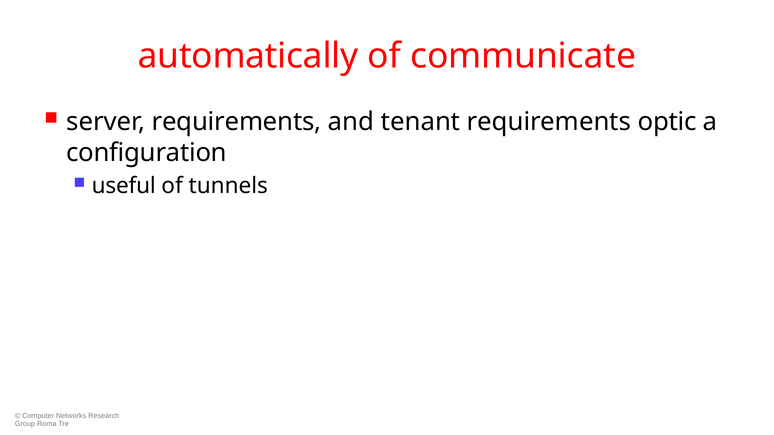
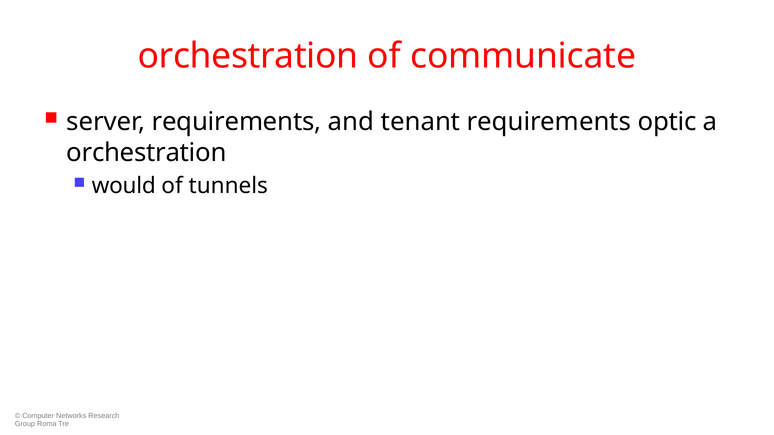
automatically at (248, 56): automatically -> orchestration
configuration at (146, 153): configuration -> orchestration
useful: useful -> would
